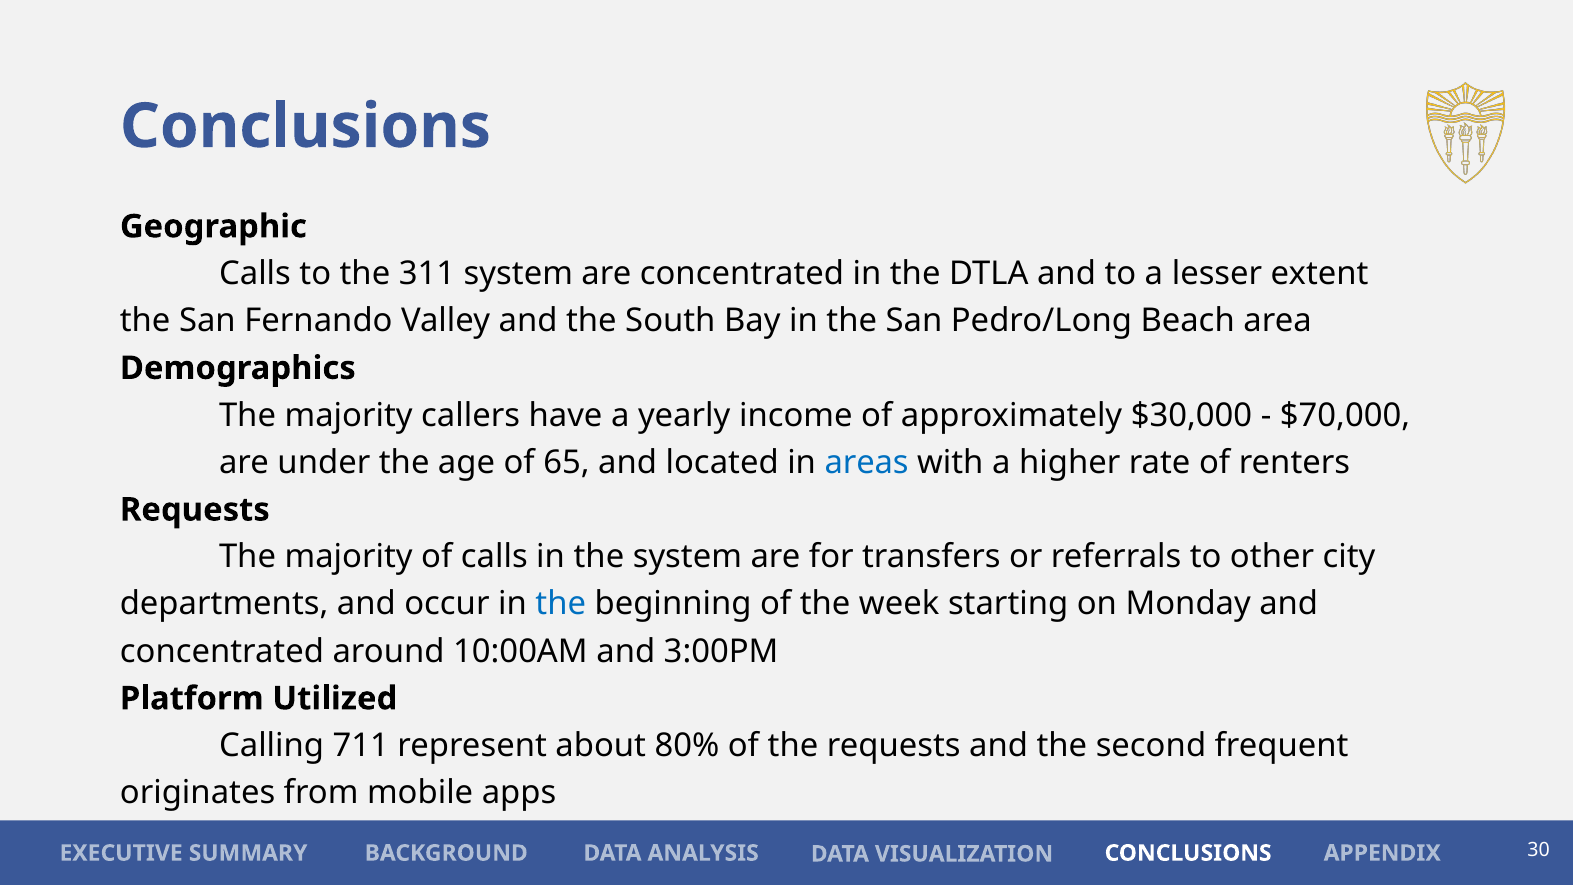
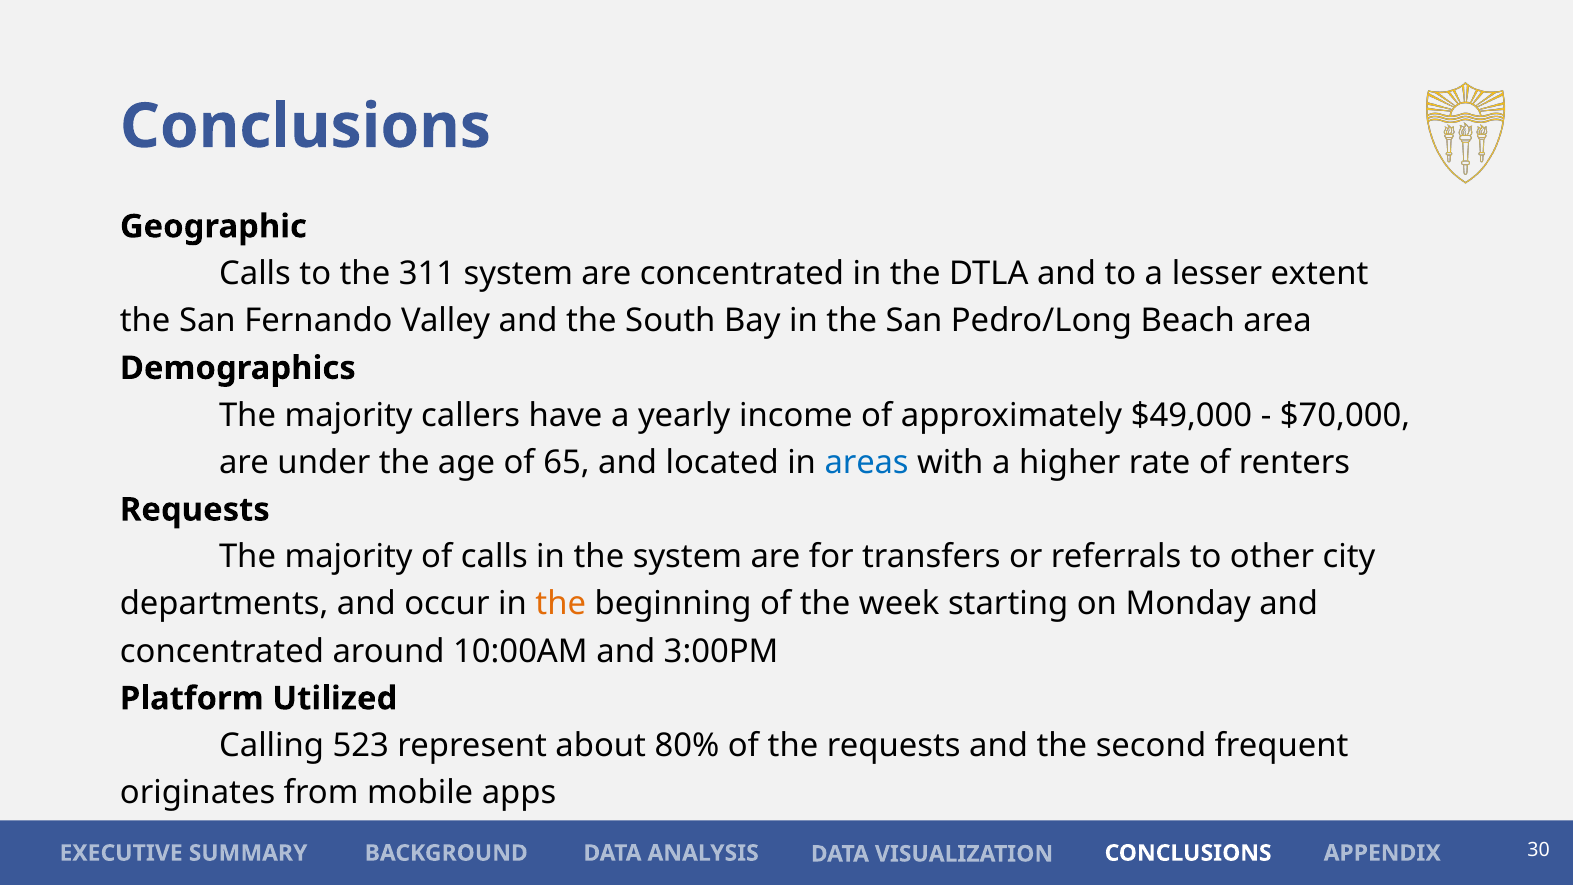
$30,000: $30,000 -> $49,000
the at (561, 604) colour: blue -> orange
711: 711 -> 523
